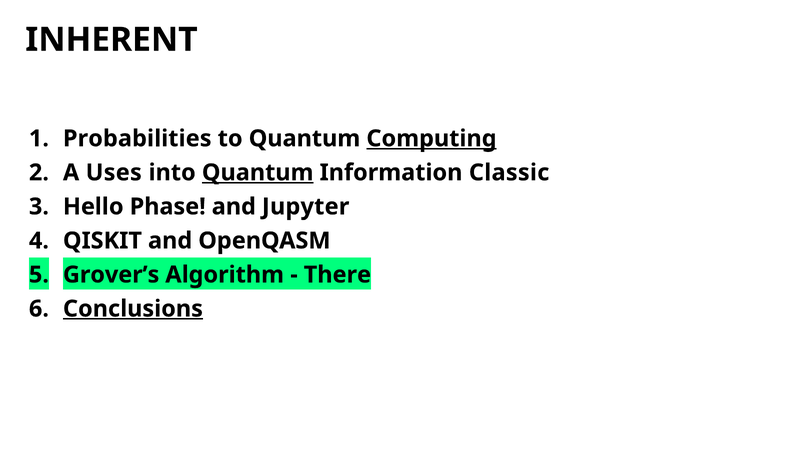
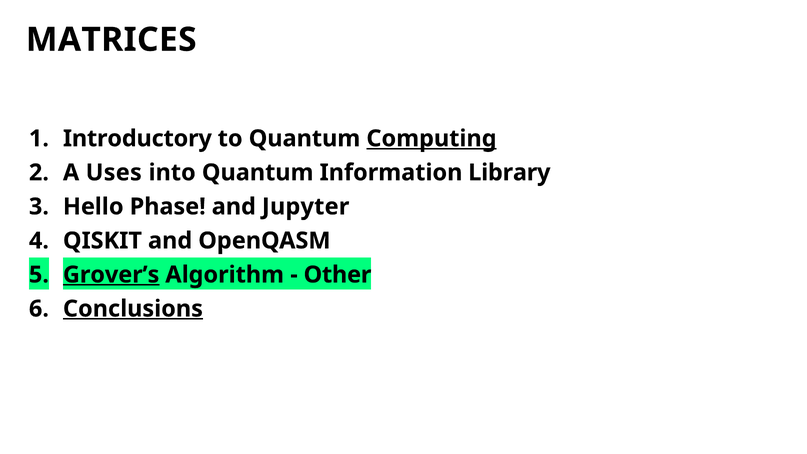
INHERENT: INHERENT -> MATRICES
Probabilities: Probabilities -> Introductory
Quantum at (258, 173) underline: present -> none
Classic: Classic -> Library
Grover’s underline: none -> present
There: There -> Other
